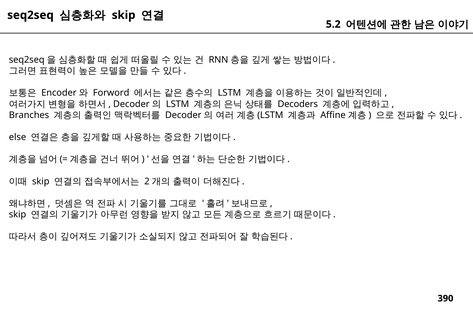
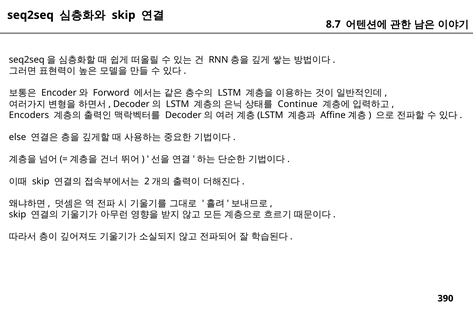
5.2: 5.2 -> 8.7
Decoders: Decoders -> Continue
Branches: Branches -> Encoders
